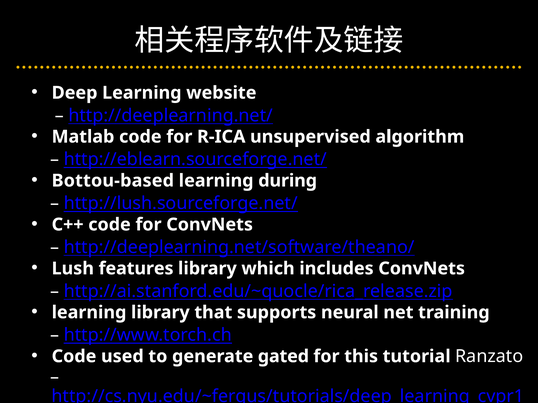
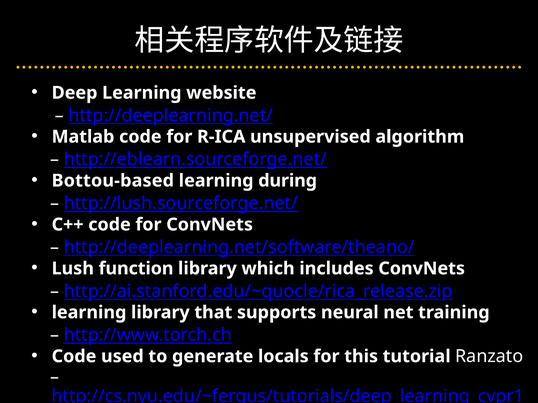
features: features -> function
gated: gated -> locals
